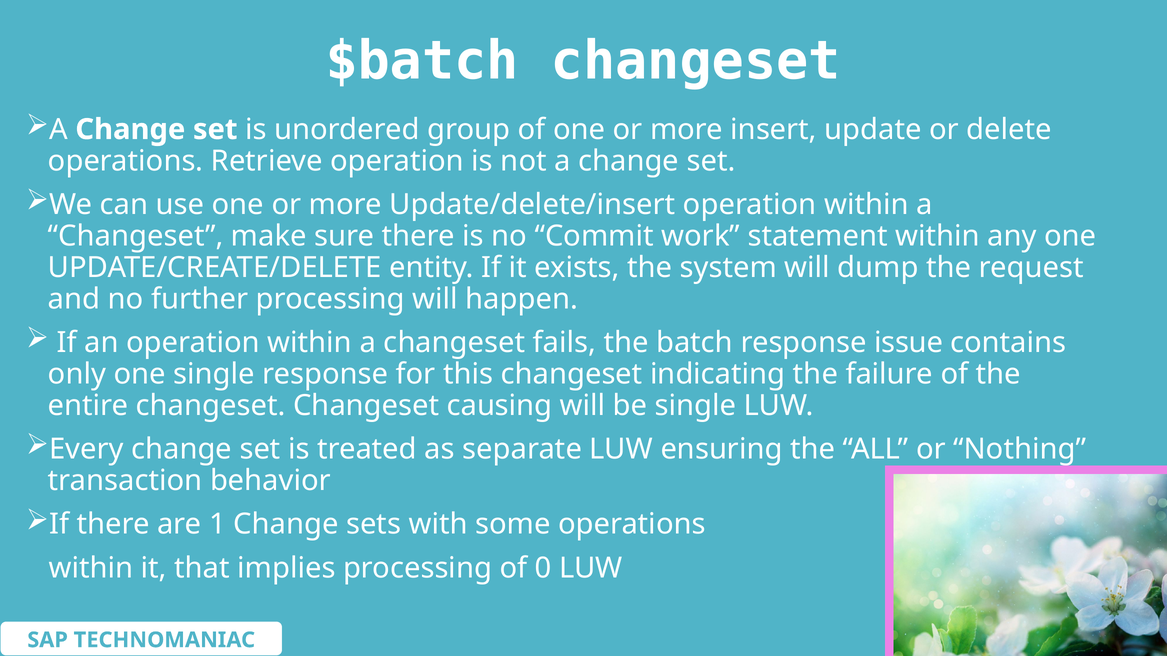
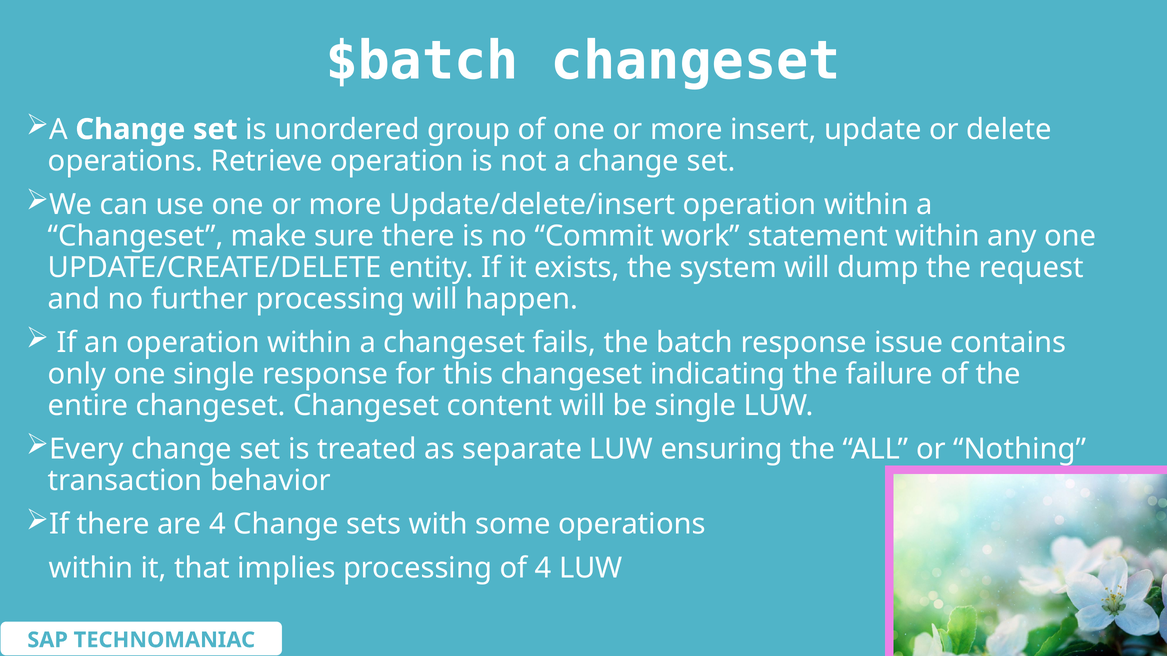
causing: causing -> content
are 1: 1 -> 4
of 0: 0 -> 4
